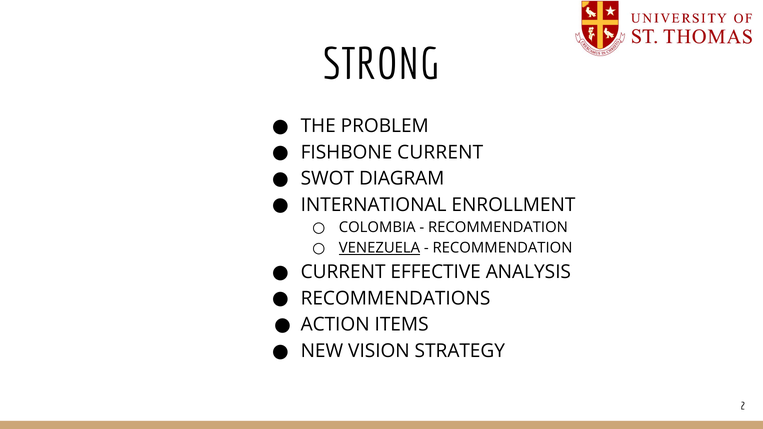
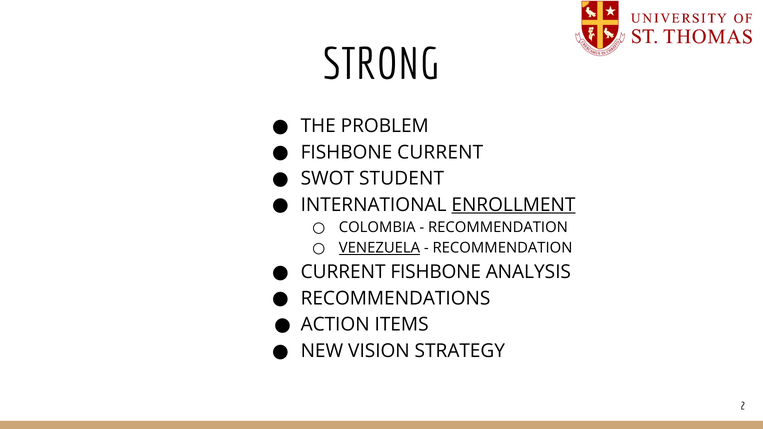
DIAGRAM: DIAGRAM -> STUDENT
ENROLLMENT underline: none -> present
CURRENT EFFECTIVE: EFFECTIVE -> FISHBONE
